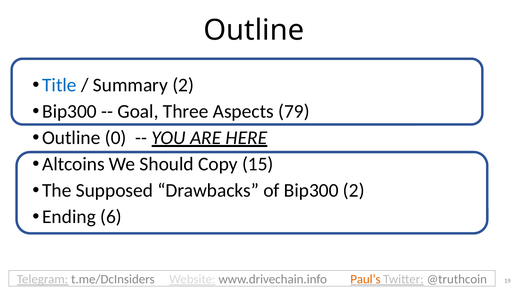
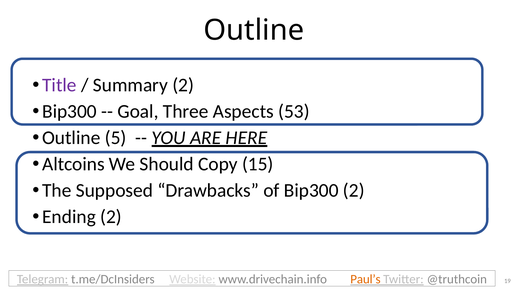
Title colour: blue -> purple
79: 79 -> 53
0: 0 -> 5
Ending 6: 6 -> 2
